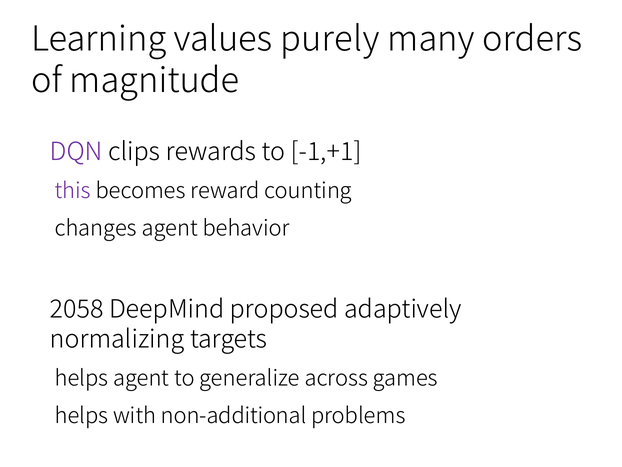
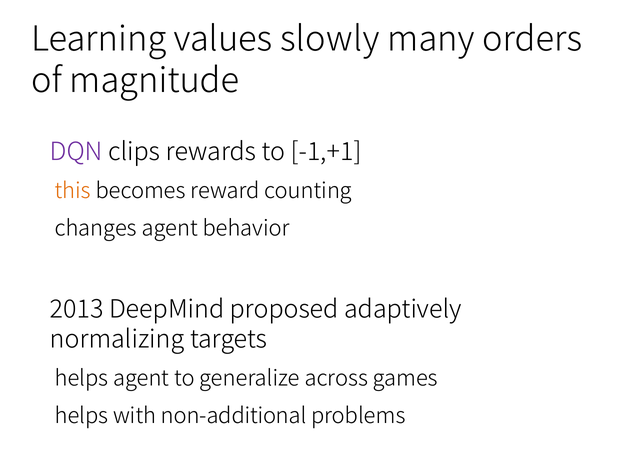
purely: purely -> slowly
this colour: purple -> orange
2058: 2058 -> 2013
